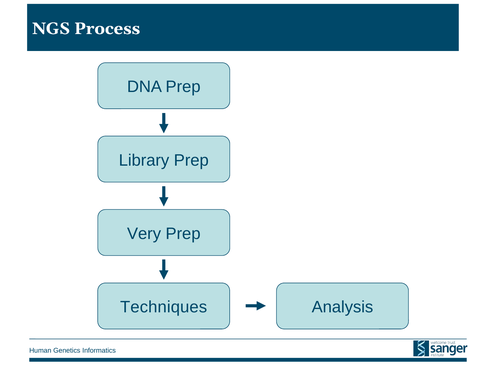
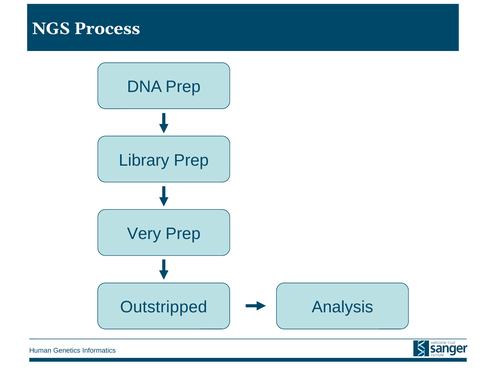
Techniques: Techniques -> Outstripped
